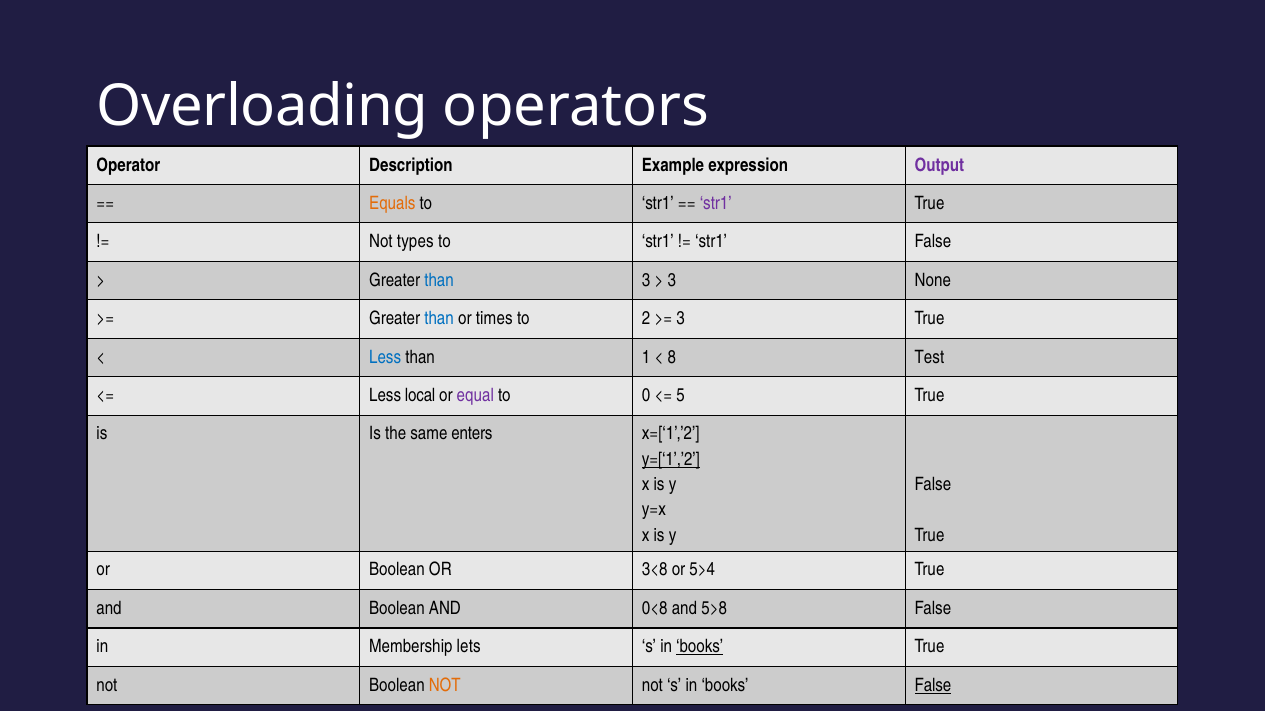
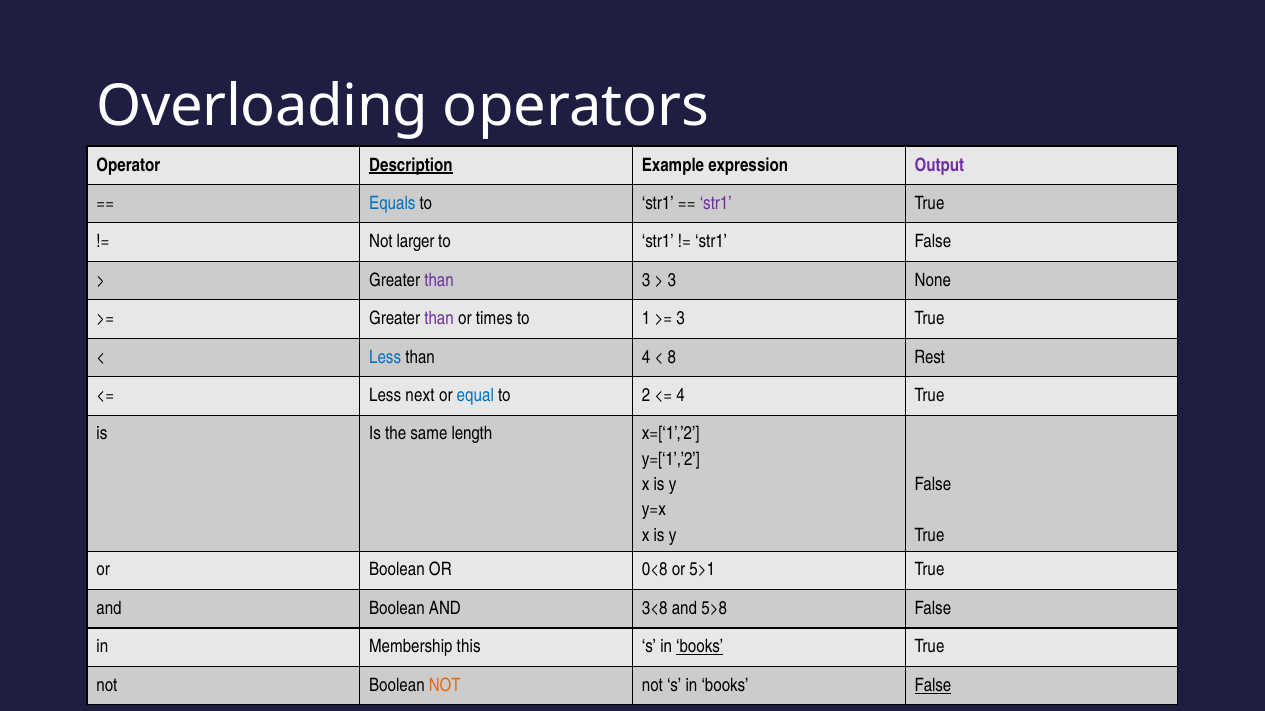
Description underline: none -> present
Equals colour: orange -> blue
types: types -> larger
than at (439, 280) colour: blue -> purple
than at (439, 319) colour: blue -> purple
2: 2 -> 1
than 1: 1 -> 4
Test: Test -> Rest
local: local -> next
equal colour: purple -> blue
0: 0 -> 2
5 at (681, 396): 5 -> 4
enters: enters -> length
y=[‘1’,’2 underline: present -> none
3<8: 3<8 -> 0<8
5>4: 5>4 -> 5>1
0<8: 0<8 -> 3<8
lets: lets -> this
